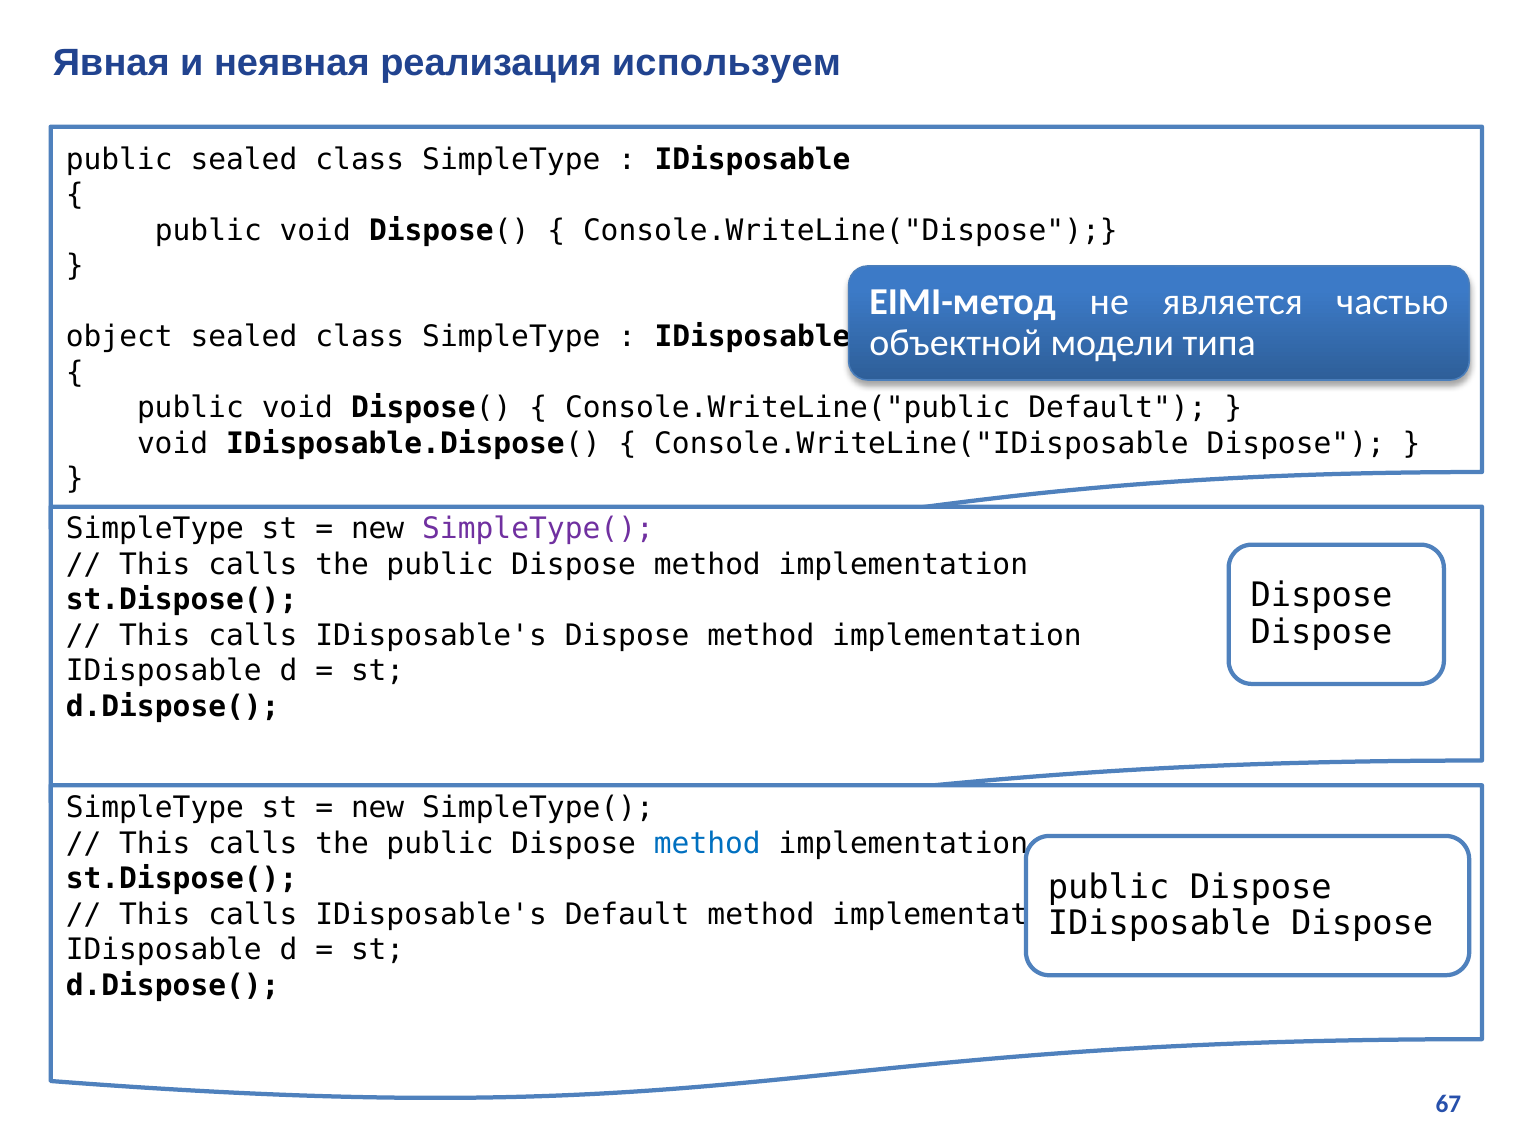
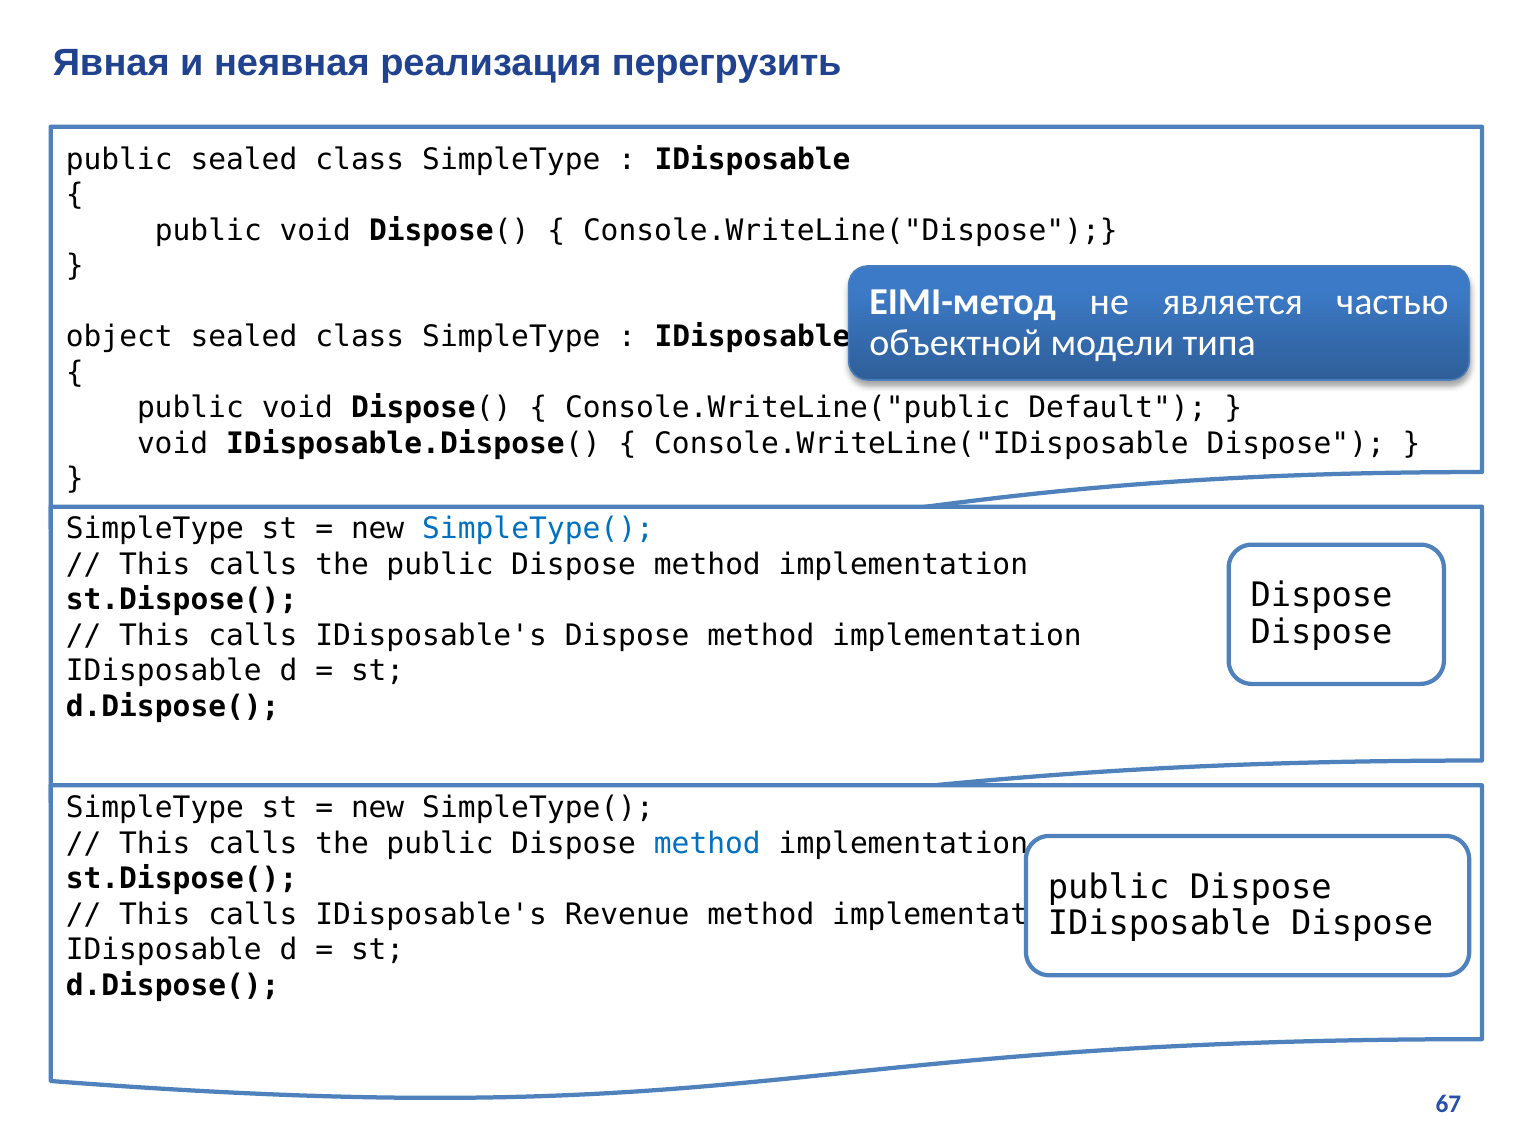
используем: используем -> перегрузить
SimpleType( at (538, 529) colour: purple -> blue
IDisposable's Default: Default -> Revenue
